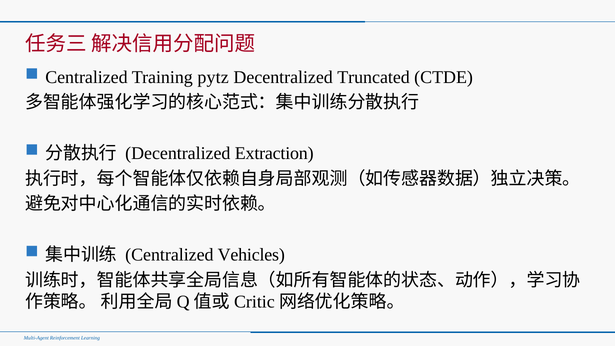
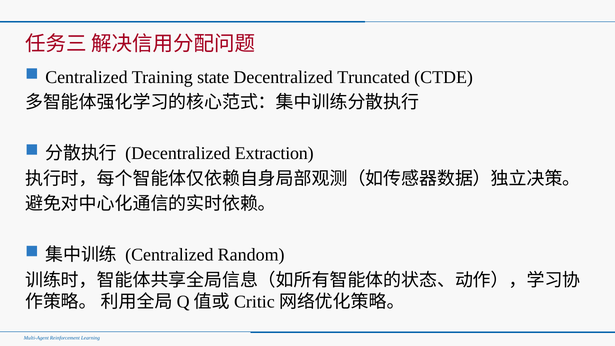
pytz: pytz -> state
Vehicles: Vehicles -> Random
